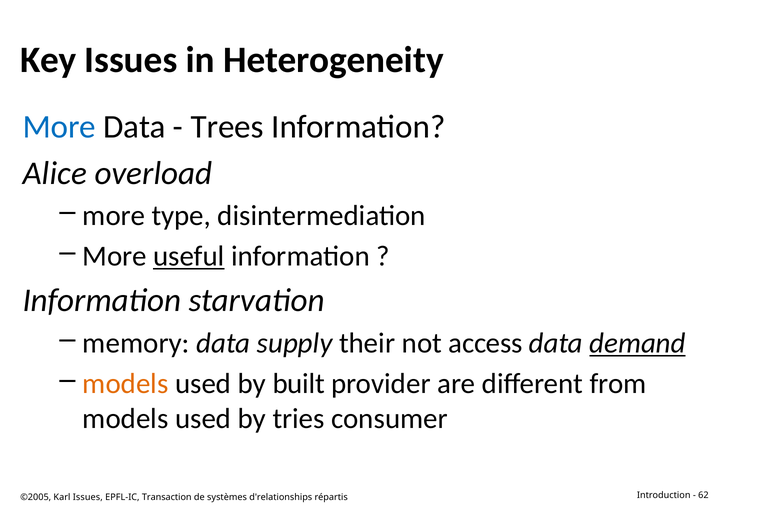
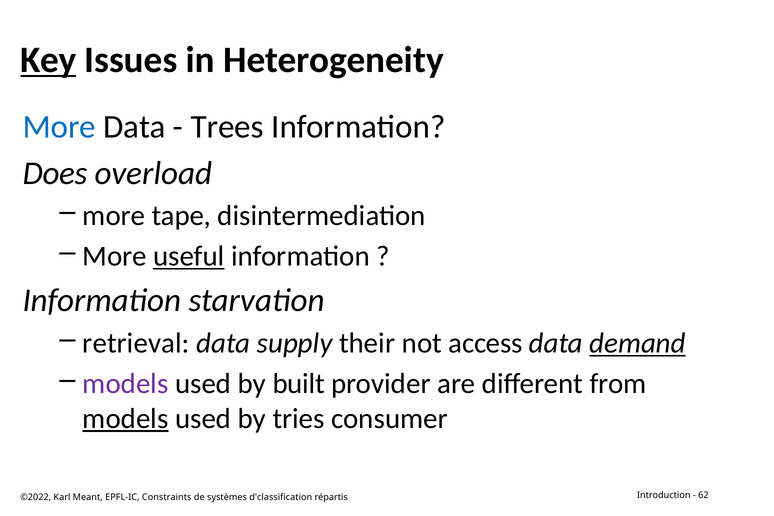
Key underline: none -> present
Alice: Alice -> Does
type: type -> tape
memory: memory -> retrieval
models at (125, 384) colour: orange -> purple
models at (125, 419) underline: none -> present
©2005: ©2005 -> ©2022
Karl Issues: Issues -> Meant
Transaction: Transaction -> Constraints
d'relationships: d'relationships -> d'classification
